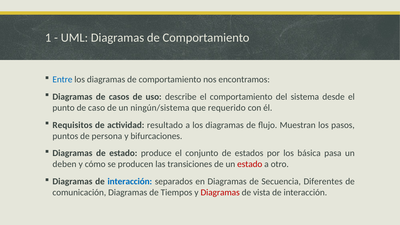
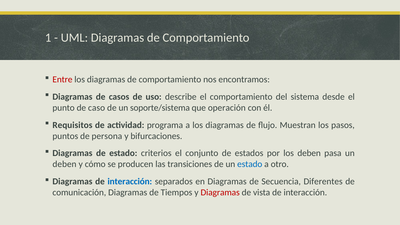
Entre colour: blue -> red
ningún/sistema: ningún/sistema -> soporte/sistema
requerido: requerido -> operación
resultado: resultado -> programa
produce: produce -> criterios
los básica: básica -> deben
estado at (250, 164) colour: red -> blue
